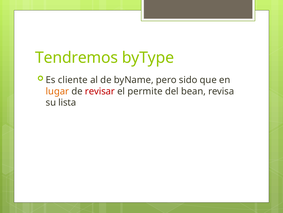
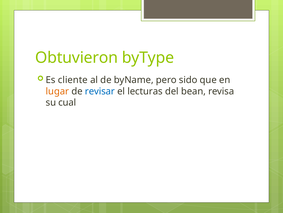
Tendremos: Tendremos -> Obtuvieron
revisar colour: red -> blue
permite: permite -> lecturas
lista: lista -> cual
